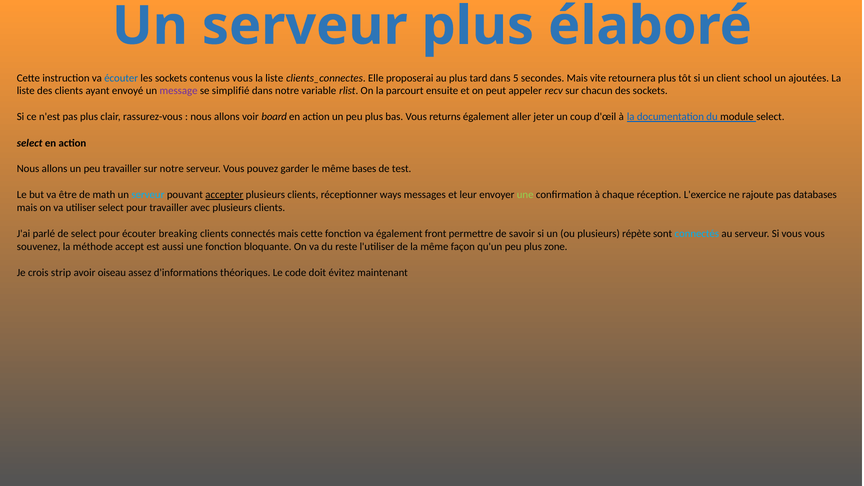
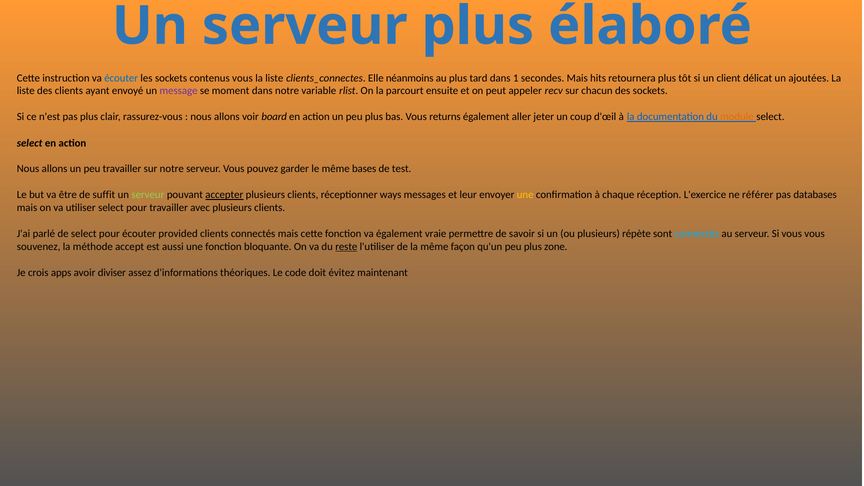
proposerai: proposerai -> néanmoins
5: 5 -> 1
vite: vite -> hits
school: school -> délicat
simplifié: simplifié -> moment
module colour: black -> orange
math: math -> suffit
serveur at (148, 195) colour: light blue -> light green
une at (525, 195) colour: light green -> yellow
rajoute: rajoute -> référer
breaking: breaking -> provided
front: front -> vraie
reste underline: none -> present
strip: strip -> apps
oiseau: oiseau -> diviser
